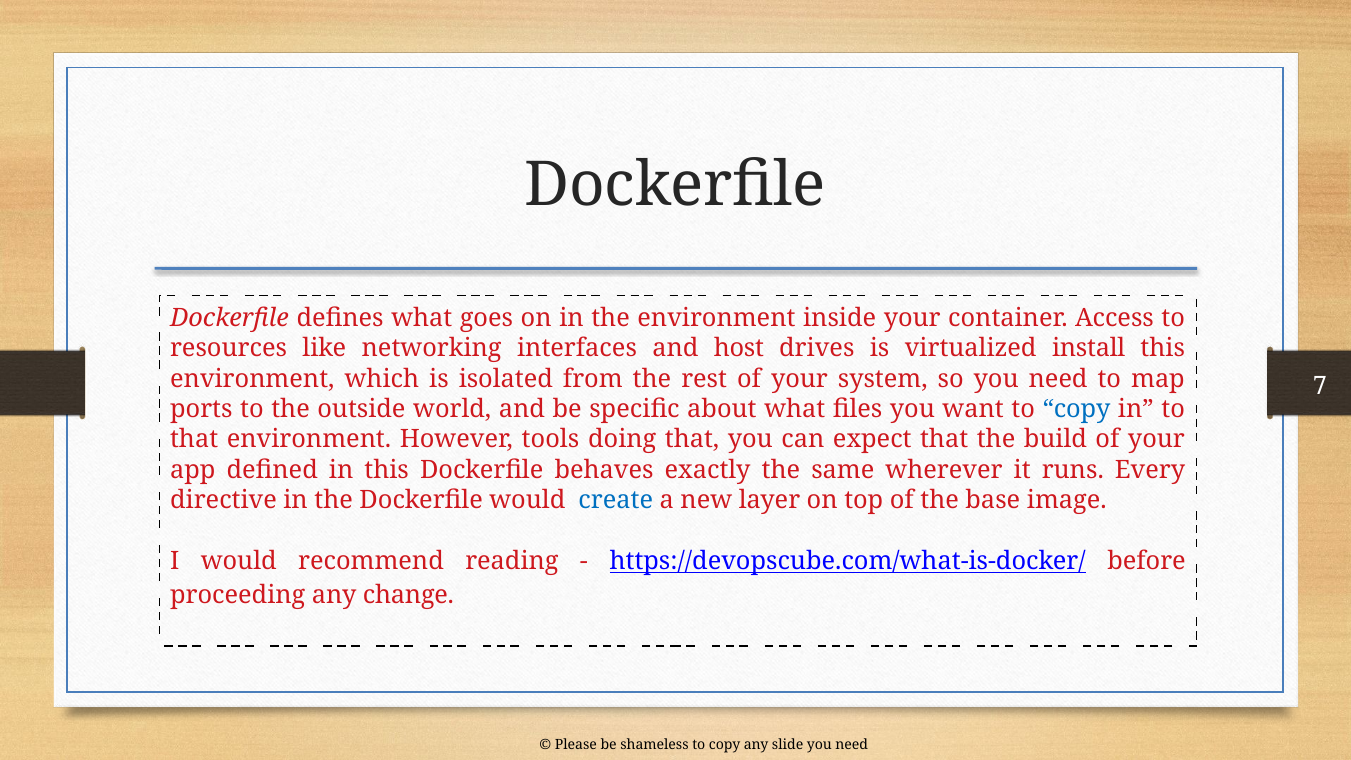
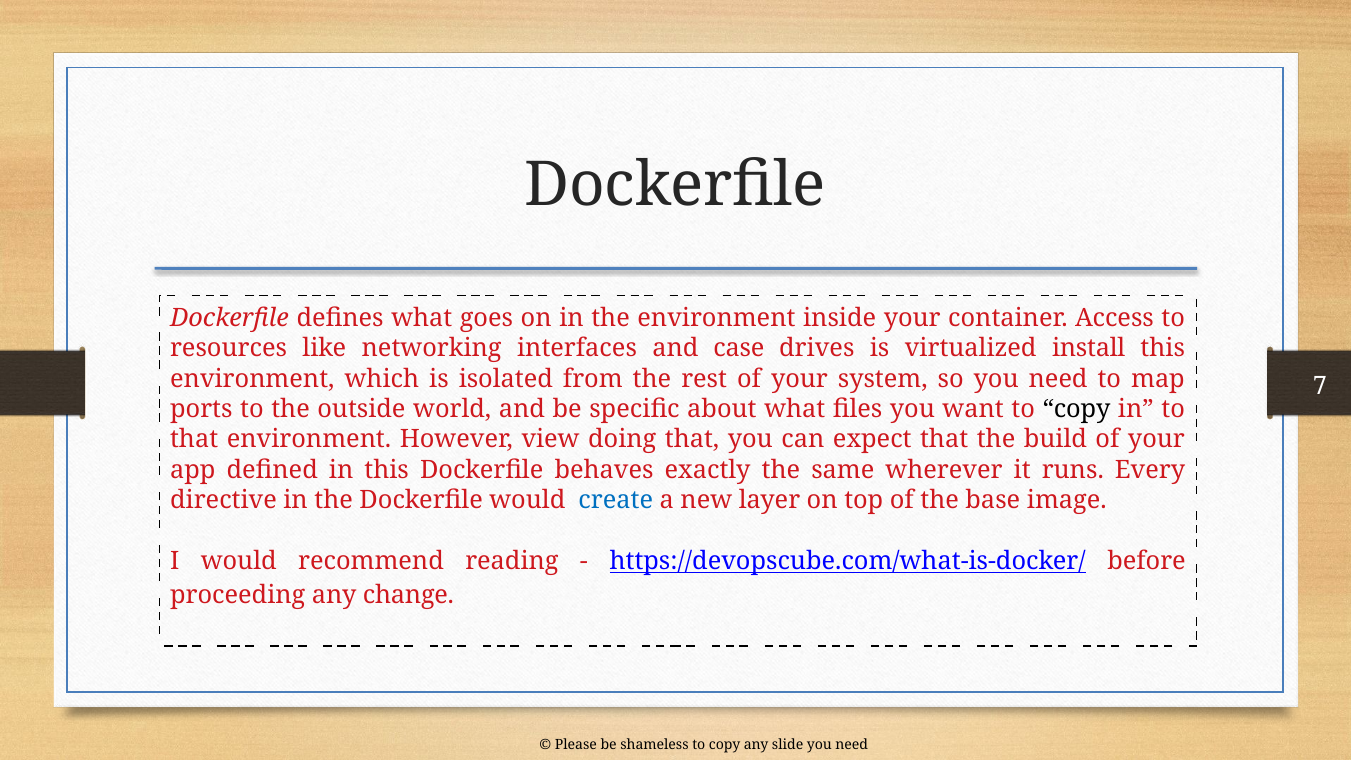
host: host -> case
copy at (1076, 409) colour: blue -> black
tools: tools -> view
